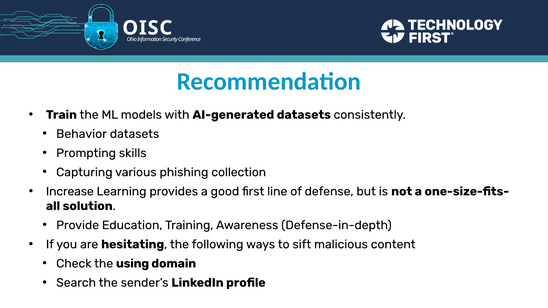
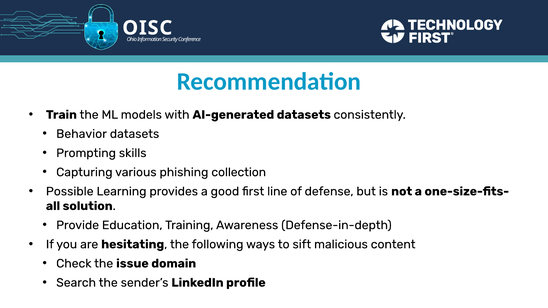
Increase: Increase -> Possible
using: using -> issue
